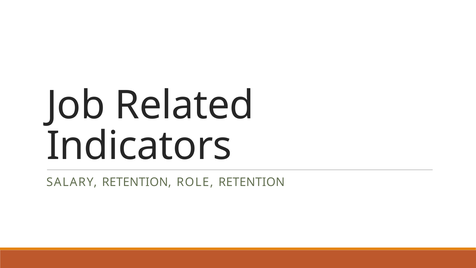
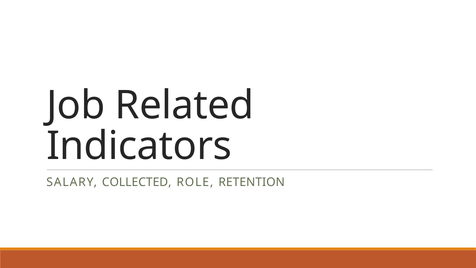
SALARY RETENTION: RETENTION -> COLLECTED
